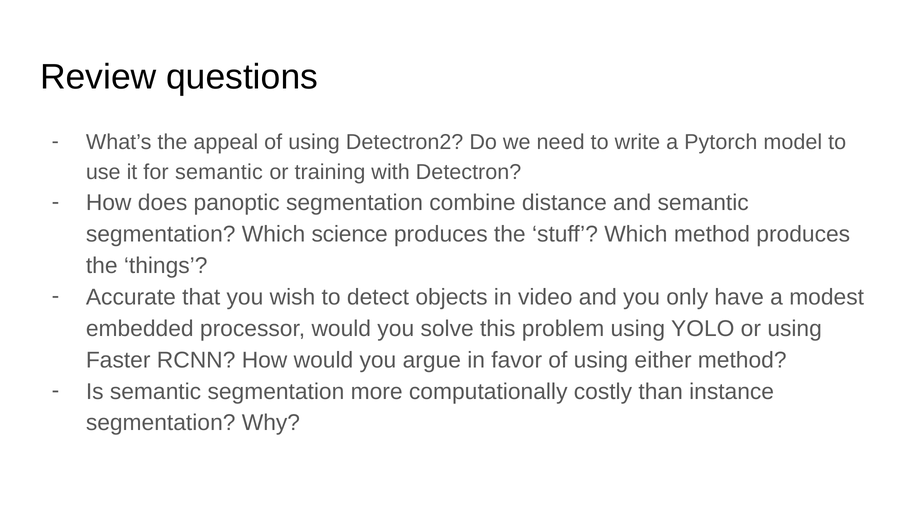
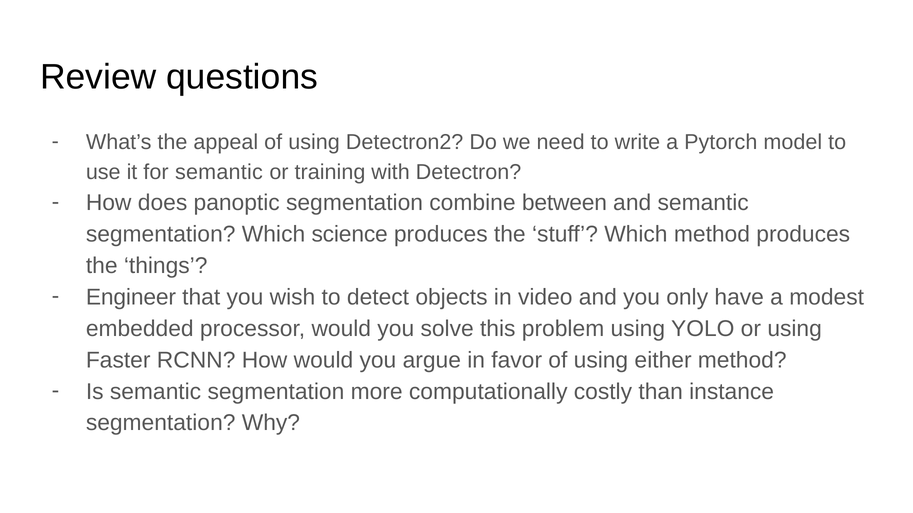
distance: distance -> between
Accurate: Accurate -> Engineer
